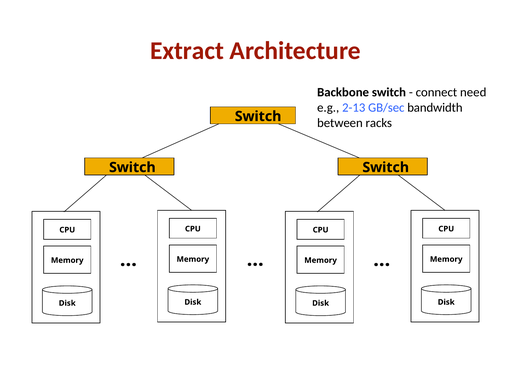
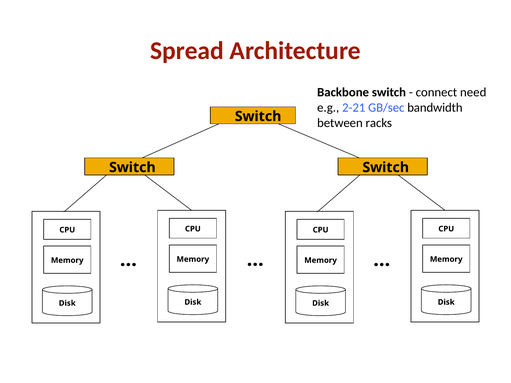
Extract: Extract -> Spread
2-13: 2-13 -> 2-21
